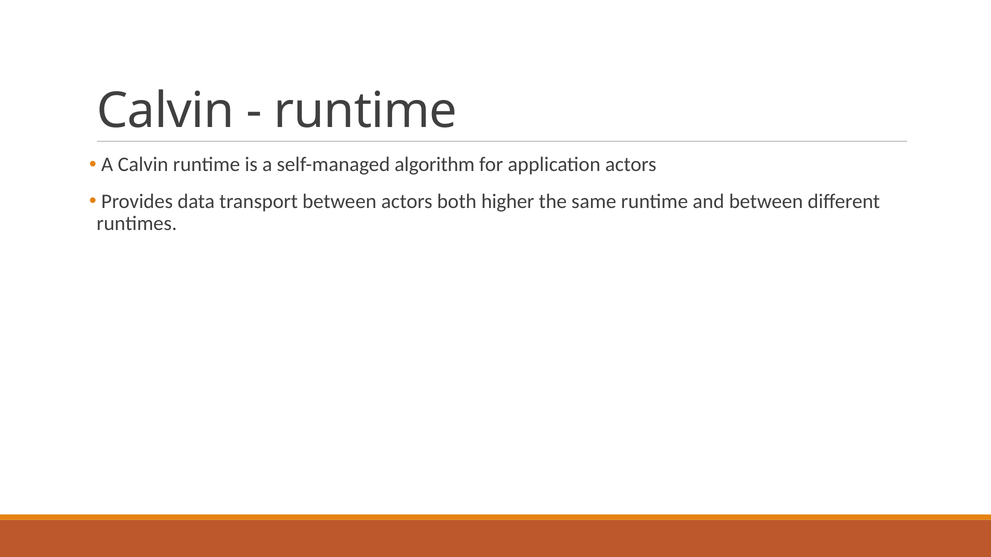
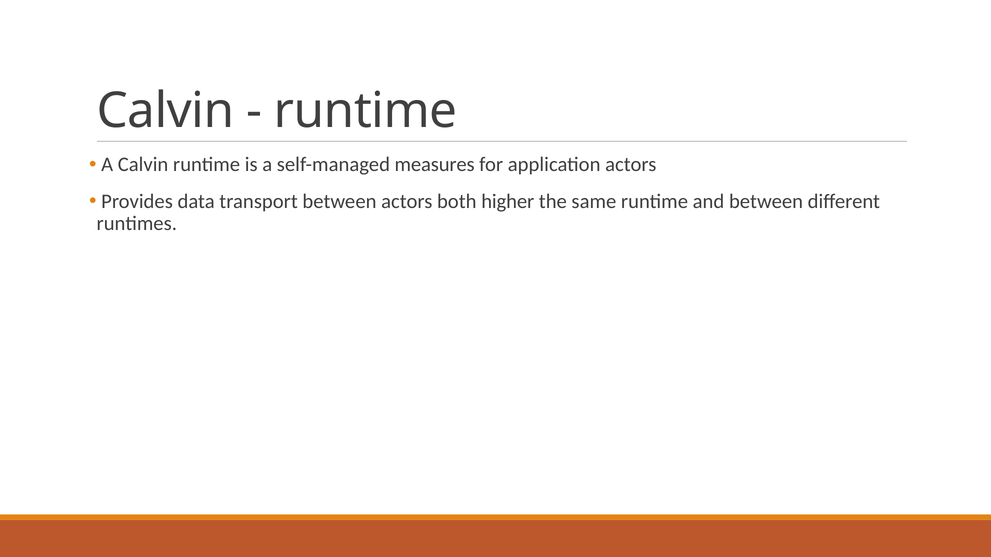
algorithm: algorithm -> measures
